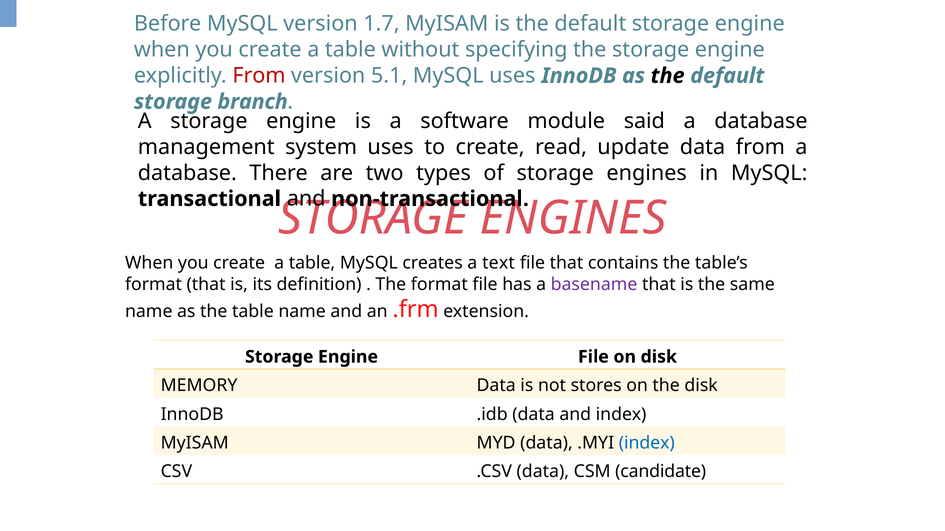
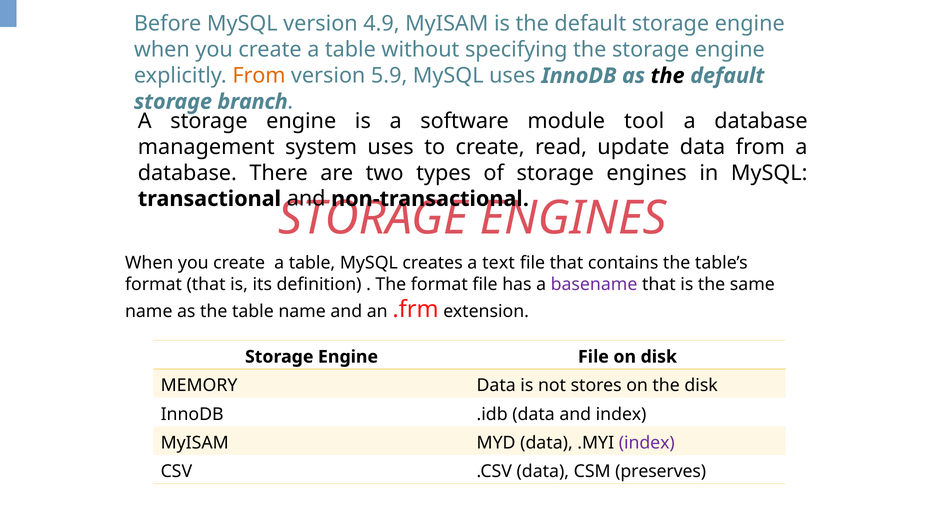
1.7: 1.7 -> 4.9
From at (259, 76) colour: red -> orange
5.1: 5.1 -> 5.9
said: said -> tool
index at (647, 443) colour: blue -> purple
candidate: candidate -> preserves
